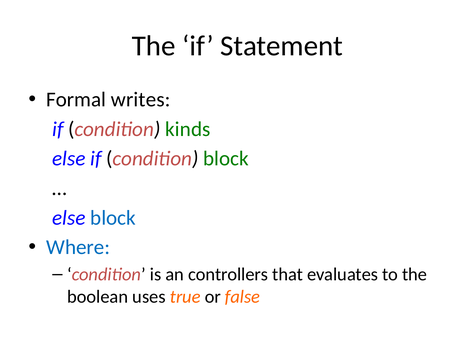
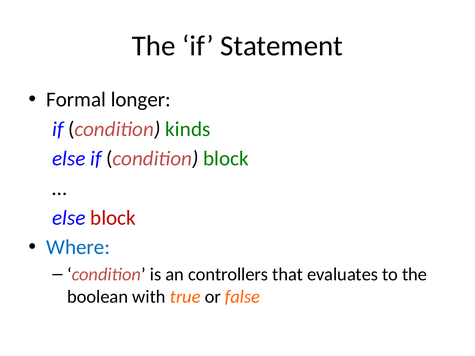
writes: writes -> longer
block at (113, 218) colour: blue -> red
uses: uses -> with
